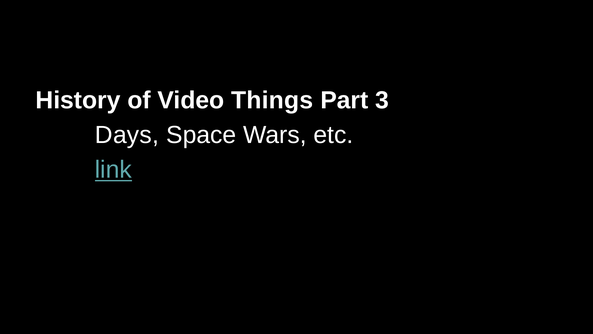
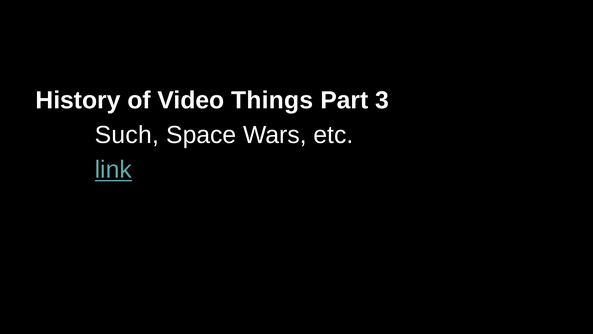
Days: Days -> Such
